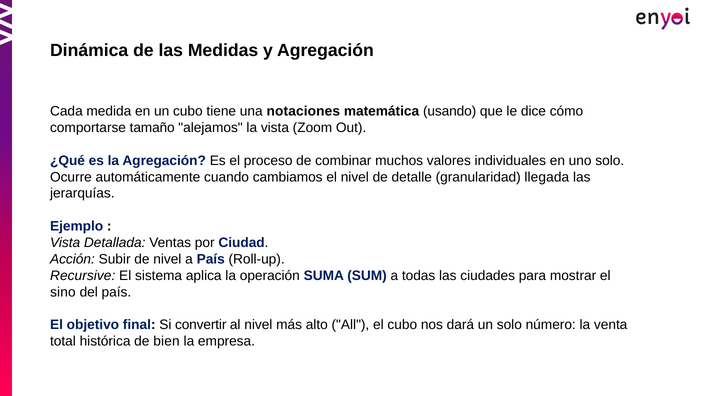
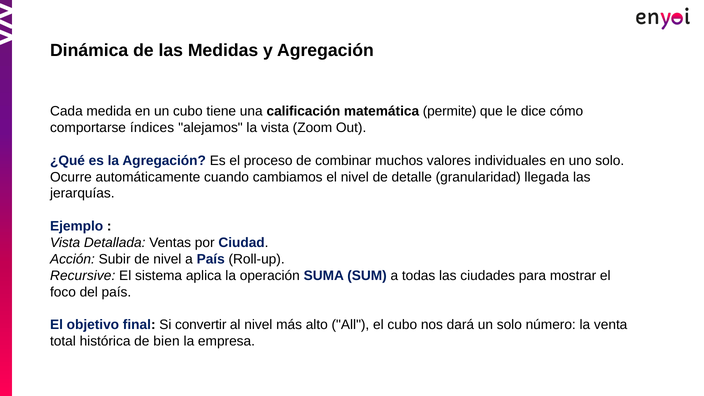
notaciones: notaciones -> calificación
usando: usando -> permite
tamaño: tamaño -> índices
sino: sino -> foco
